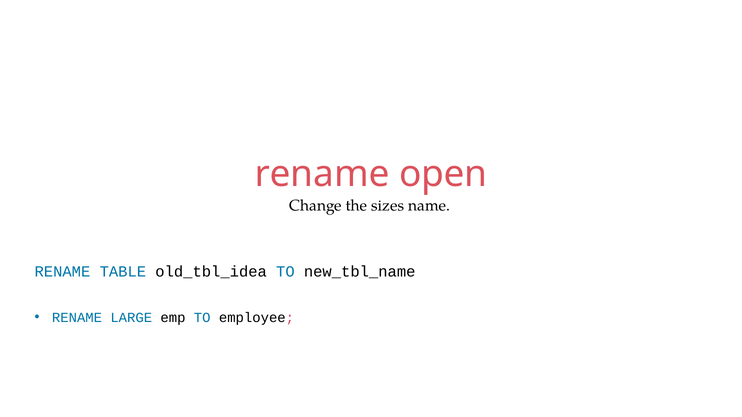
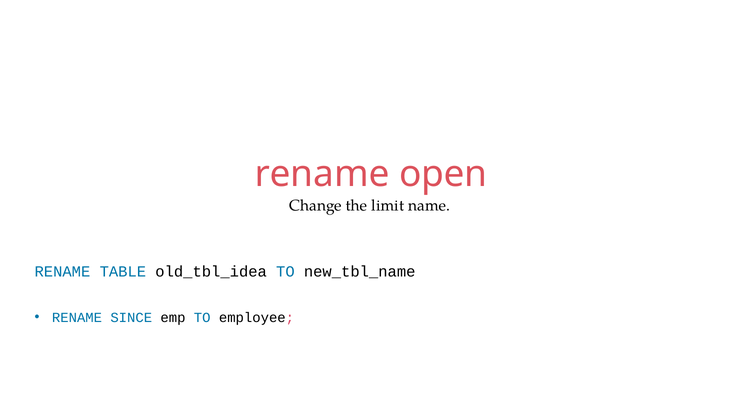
sizes: sizes -> limit
LARGE: LARGE -> SINCE
